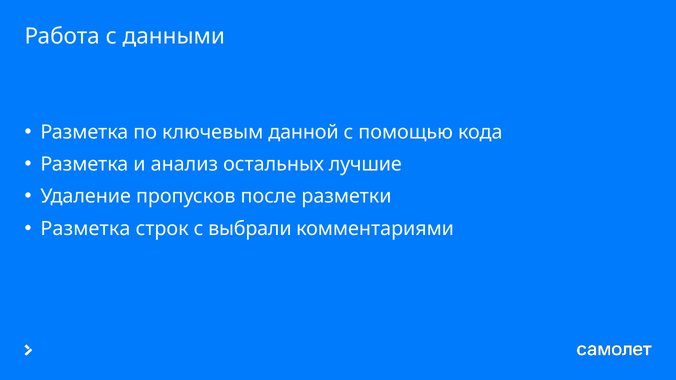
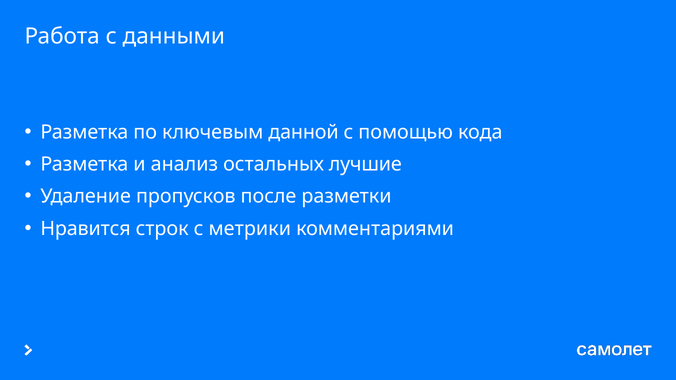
Разметка at (85, 229): Разметка -> Нравится
выбрали: выбрали -> метрики
